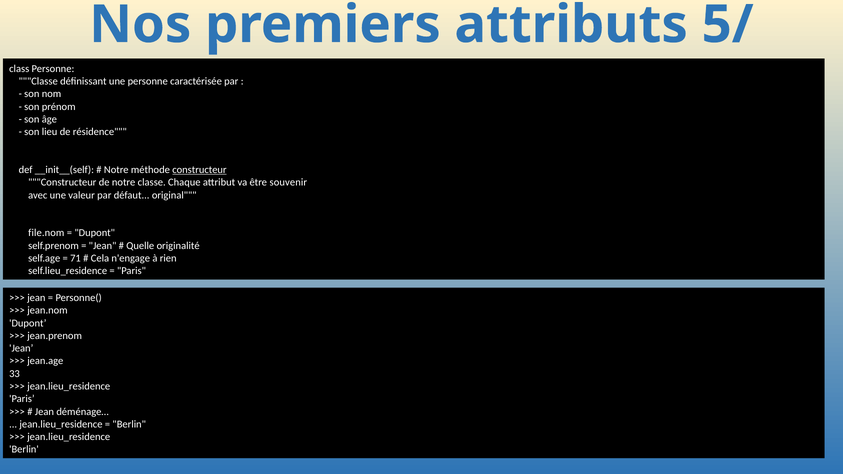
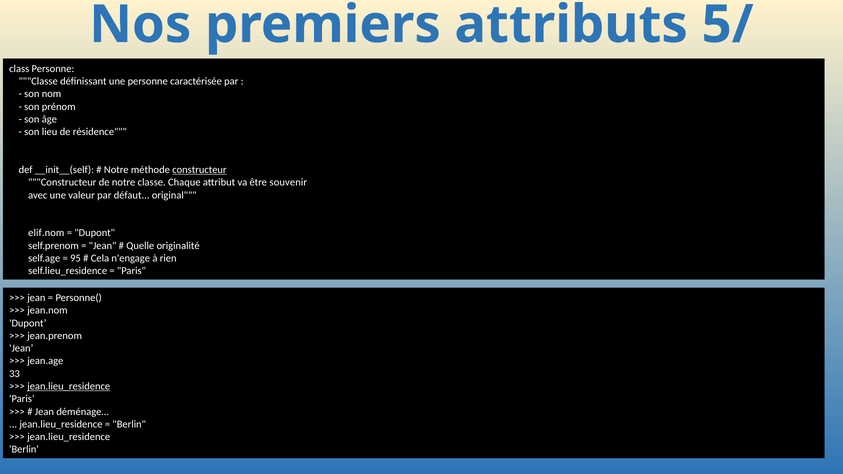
file.nom: file.nom -> elif.nom
71: 71 -> 95
jean.lieu_residence at (69, 386) underline: none -> present
